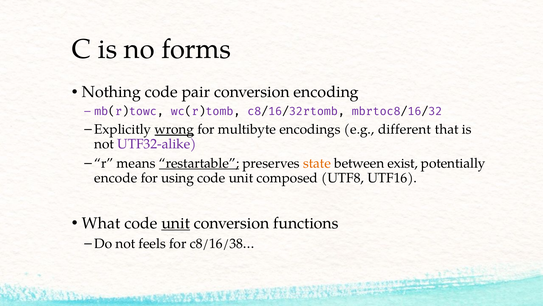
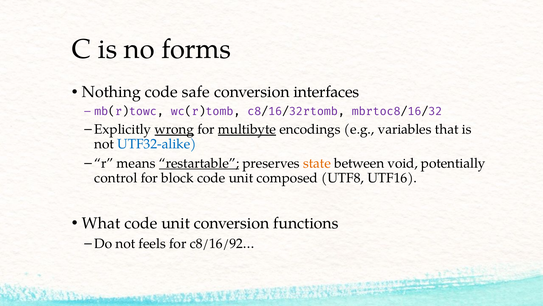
pair: pair -> safe
encoding: encoding -> interfaces
multibyte underline: none -> present
different: different -> variables
UTF32-alike colour: purple -> blue
exist: exist -> void
encode: encode -> control
using: using -> block
unit at (176, 223) underline: present -> none
c8/16/38…: c8/16/38… -> c8/16/92…
